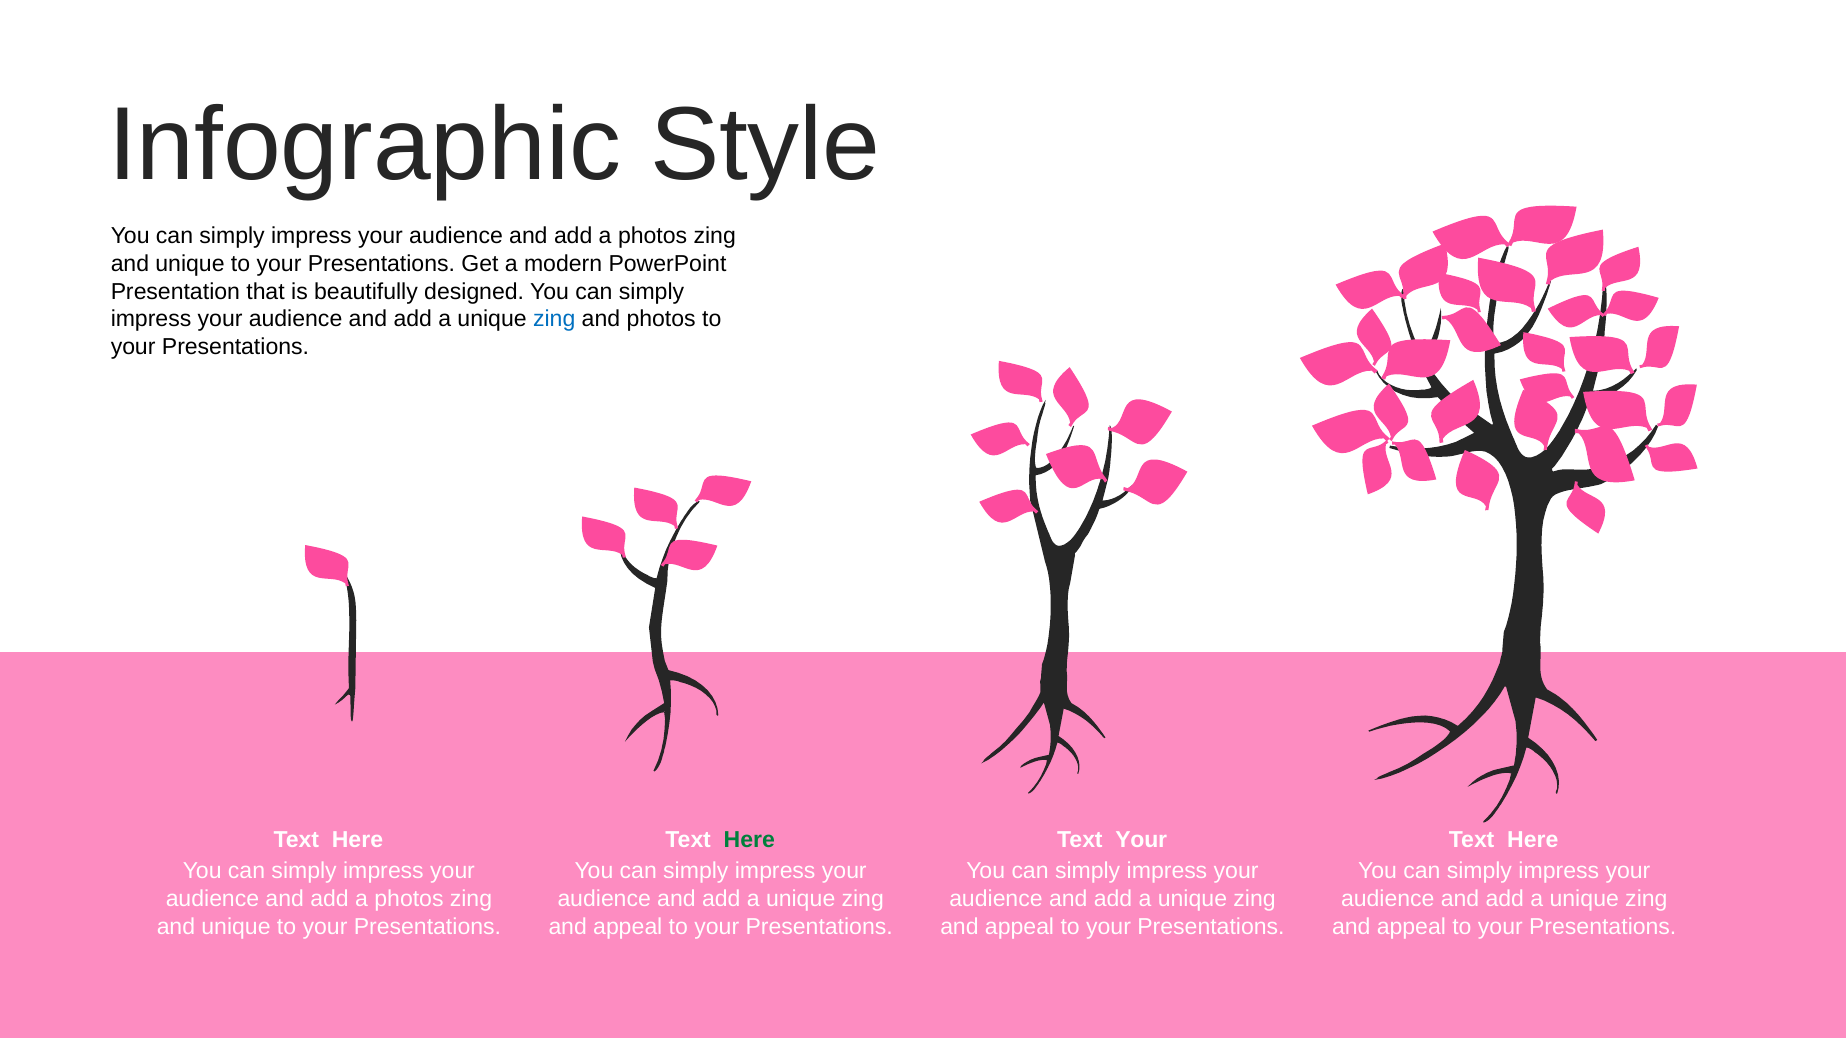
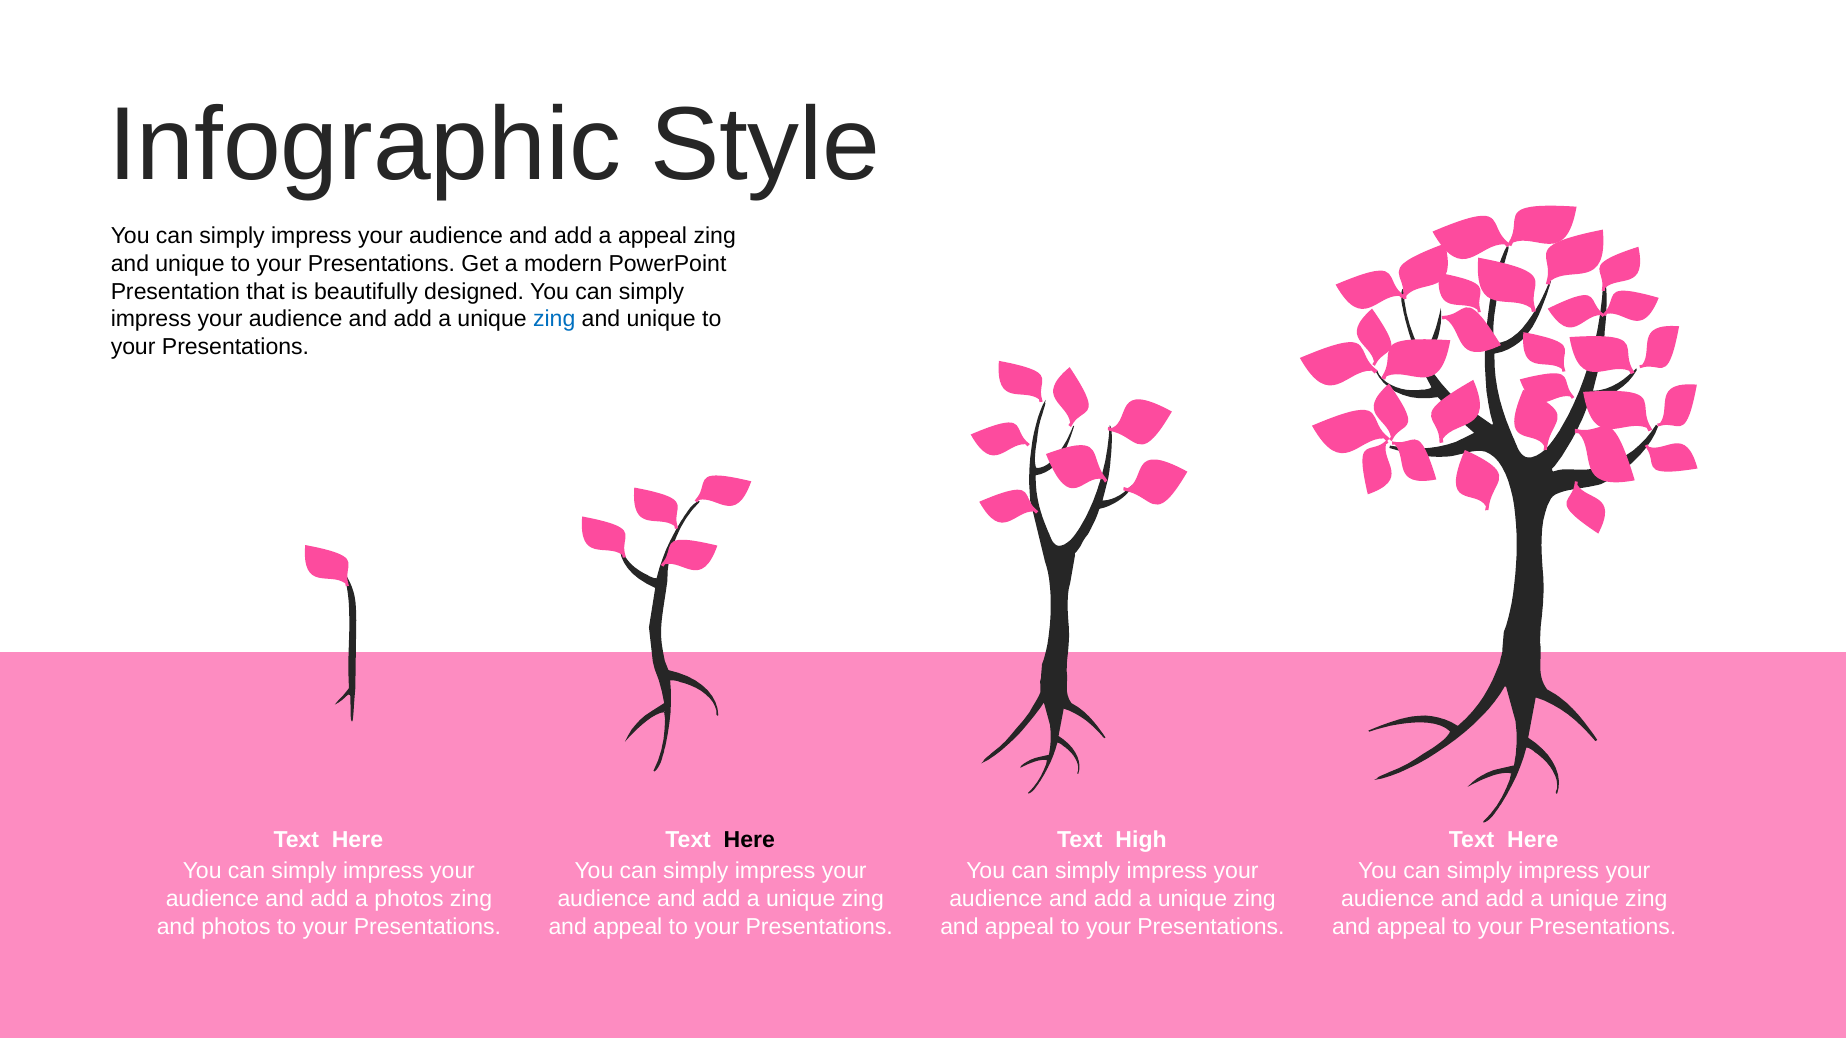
photos at (653, 236): photos -> appeal
photos at (661, 319): photos -> unique
Here at (749, 840) colour: green -> black
Text Your: Your -> High
unique at (236, 927): unique -> photos
